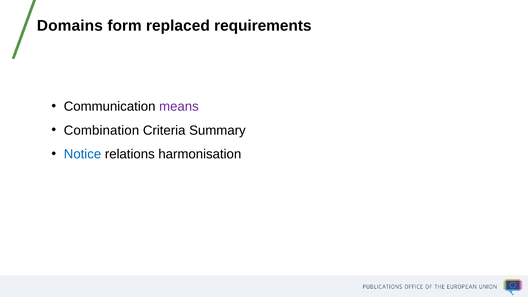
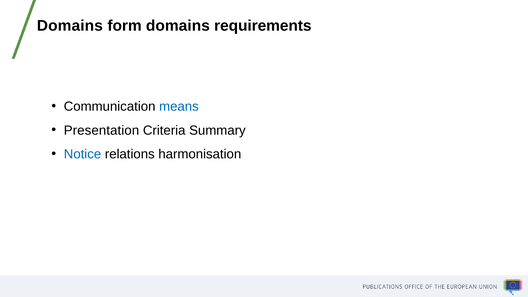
form replaced: replaced -> domains
means colour: purple -> blue
Combination: Combination -> Presentation
